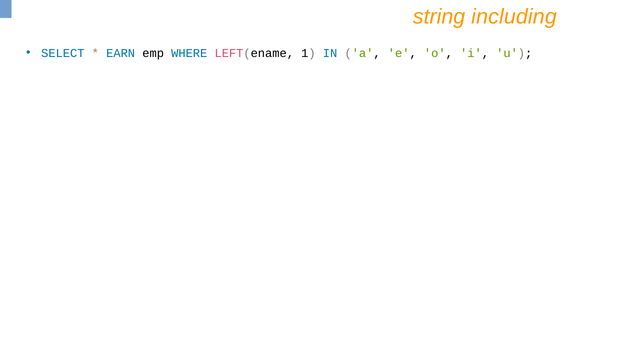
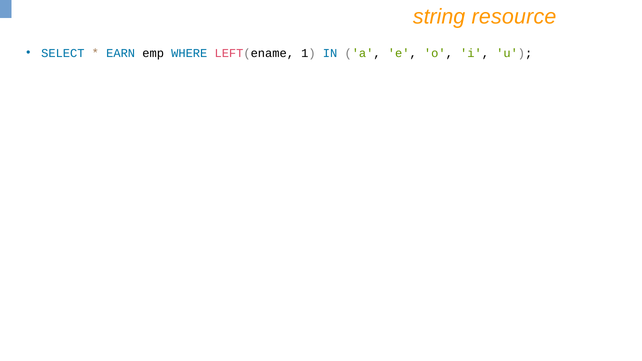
including: including -> resource
